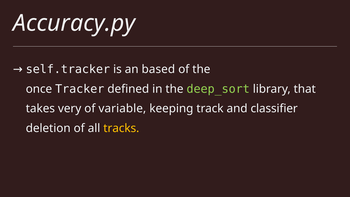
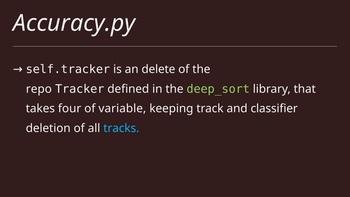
based: based -> delete
once: once -> repo
very: very -> four
tracks colour: yellow -> light blue
